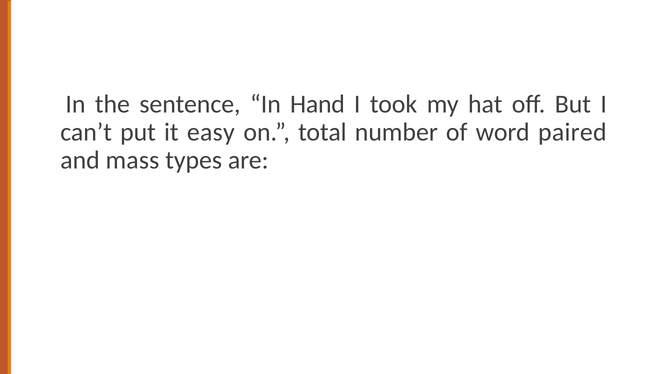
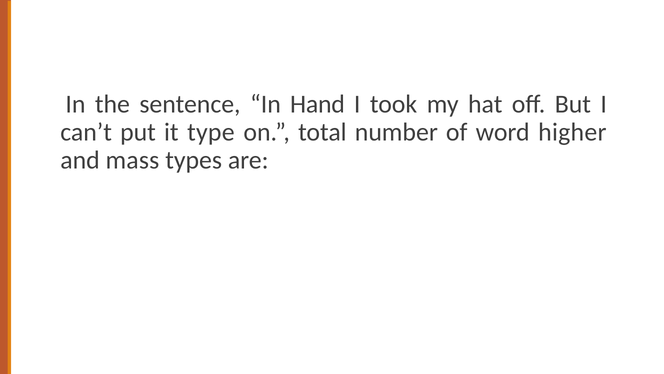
easy: easy -> type
paired: paired -> higher
